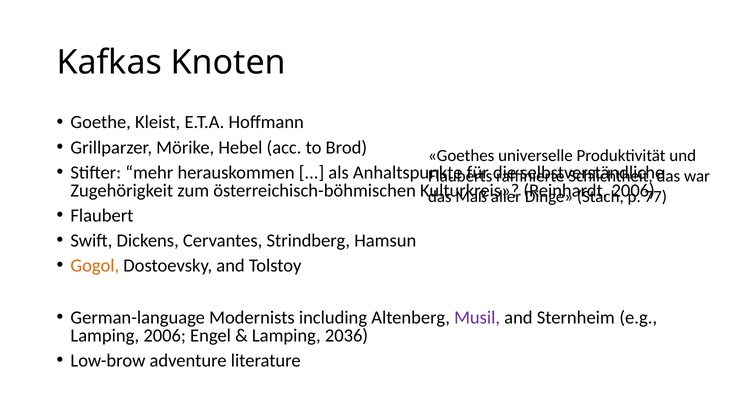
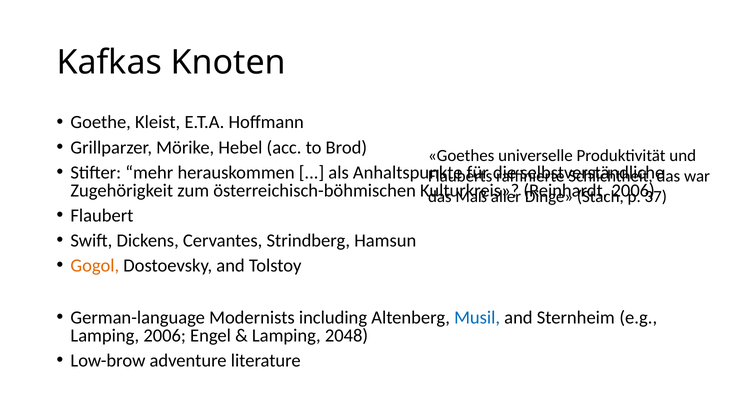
77: 77 -> 37
Musil colour: purple -> blue
2036: 2036 -> 2048
